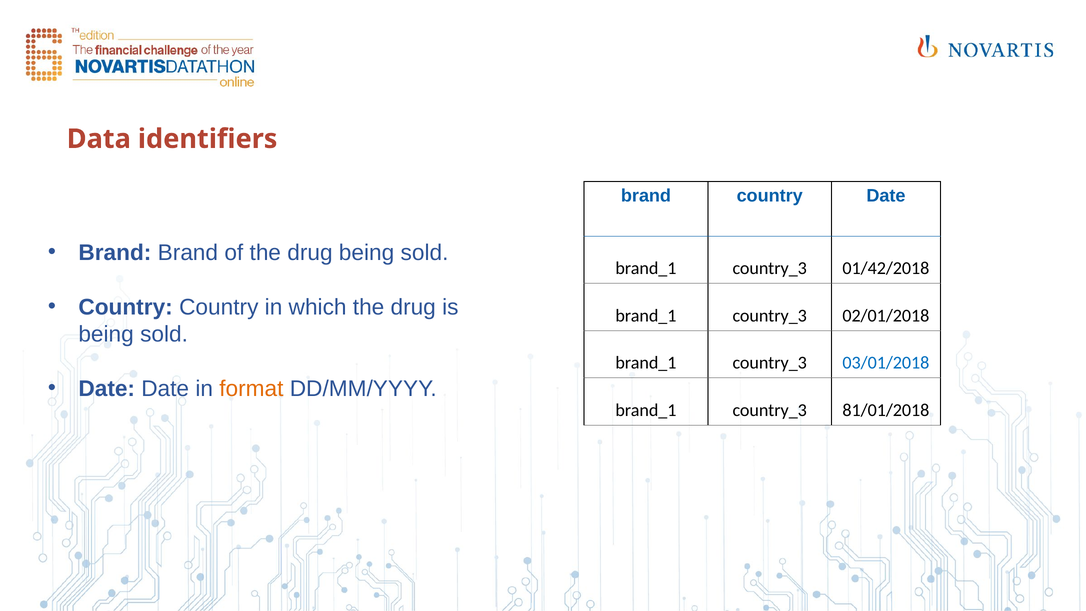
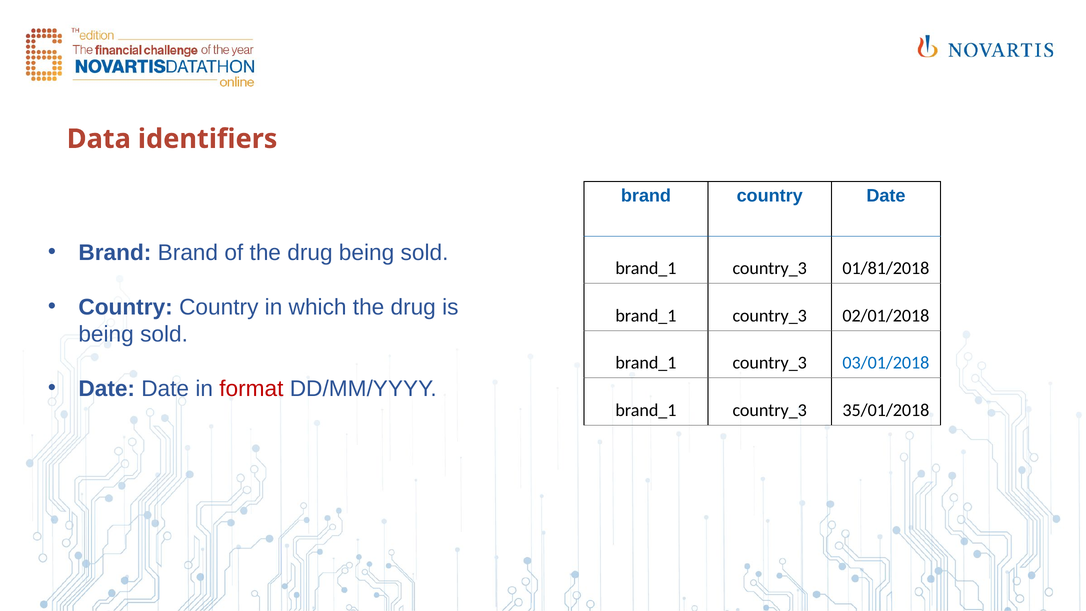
01/42/2018: 01/42/2018 -> 01/81/2018
format colour: orange -> red
81/01/2018: 81/01/2018 -> 35/01/2018
